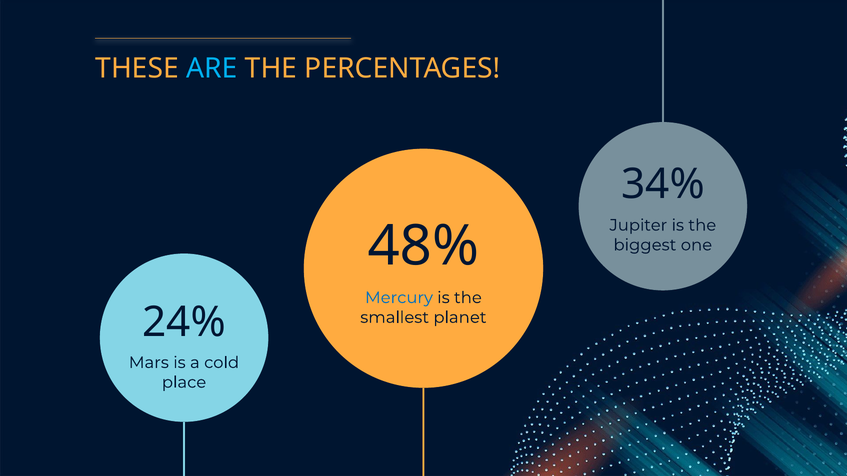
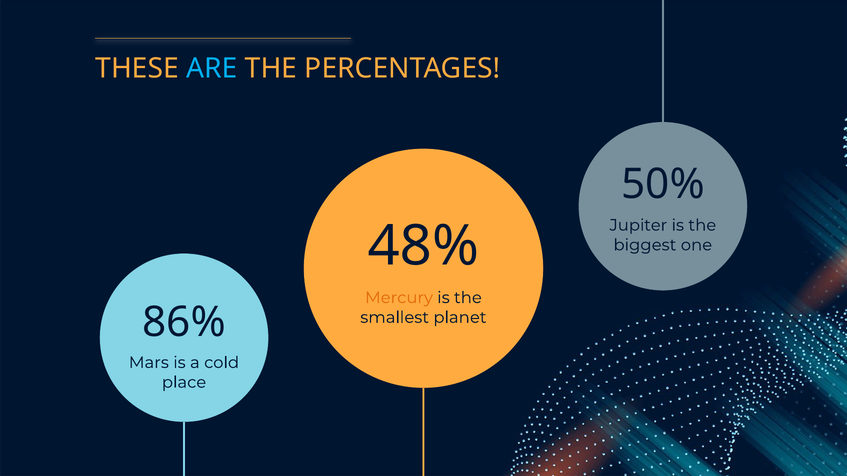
34%: 34% -> 50%
Mercury colour: blue -> orange
24%: 24% -> 86%
